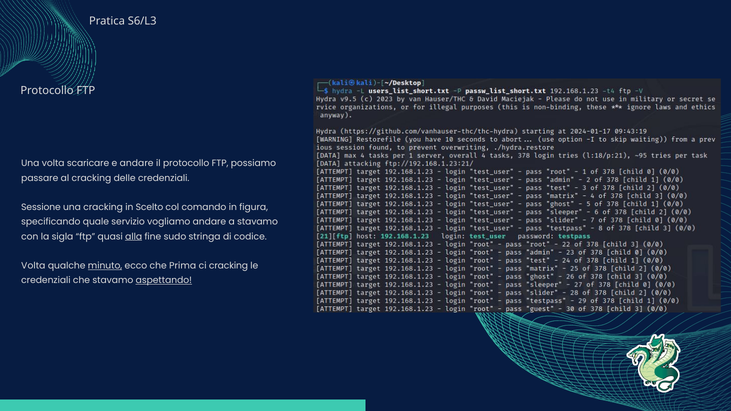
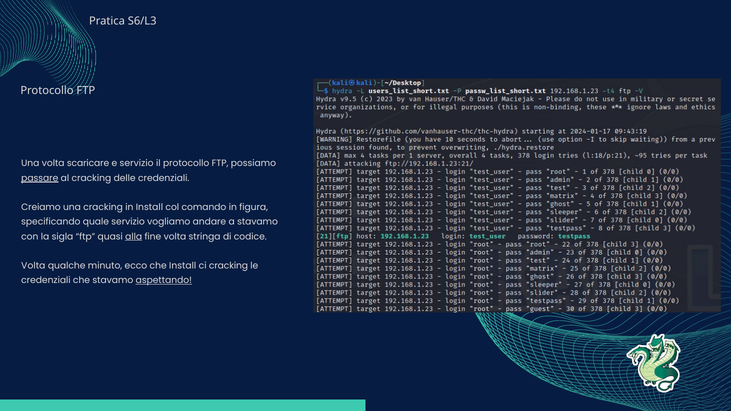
e andare: andare -> servizio
passare underline: none -> present
Sessione: Sessione -> Creiamo
in Scelto: Scelto -> Install
fine sudo: sudo -> volta
minuto underline: present -> none
che Prima: Prima -> Install
